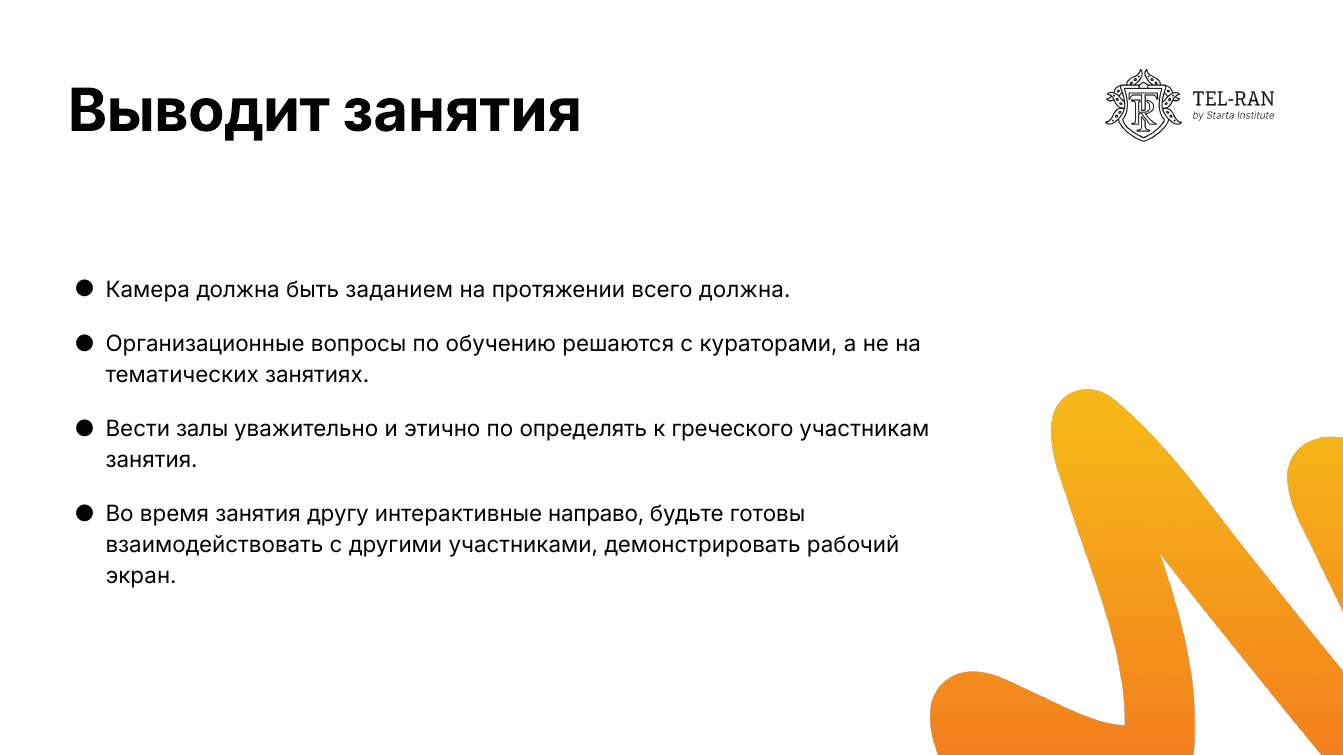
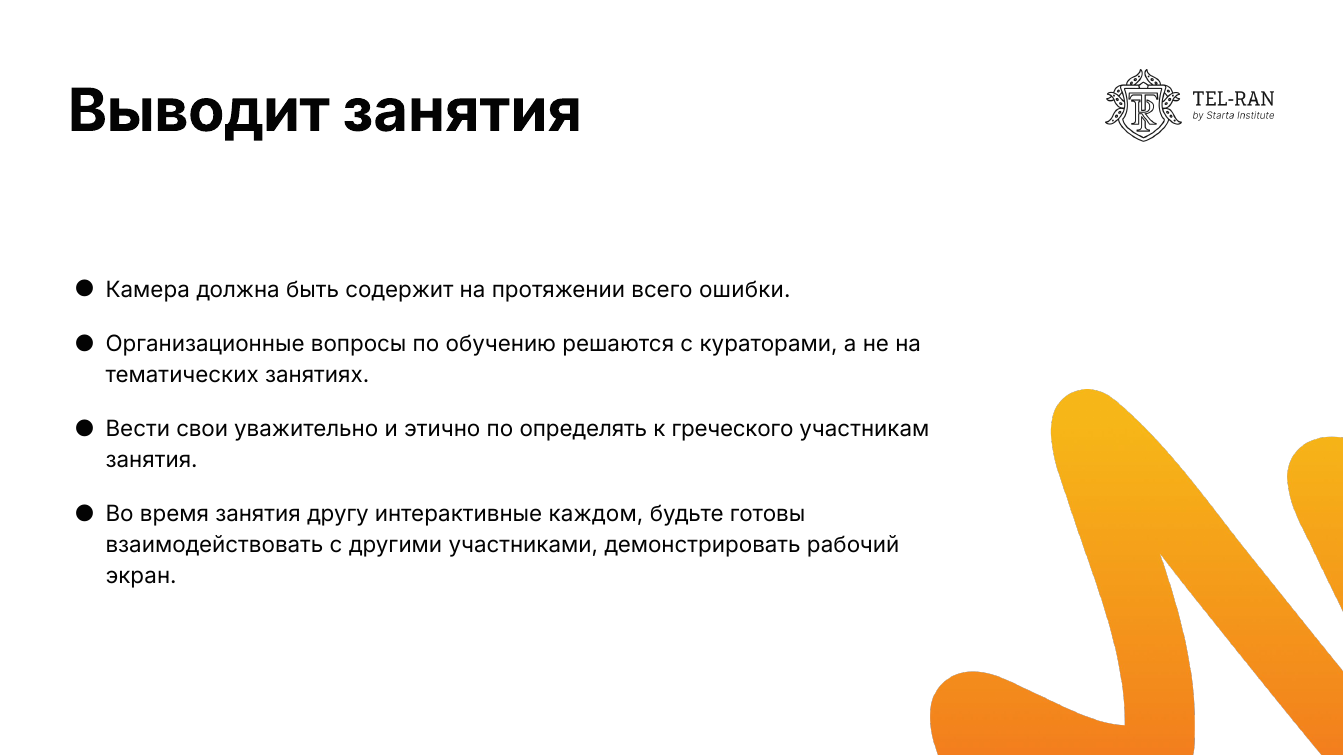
заданием: заданием -> содержит
всего должна: должна -> ошибки
залы: залы -> свои
направо: направо -> каждом
